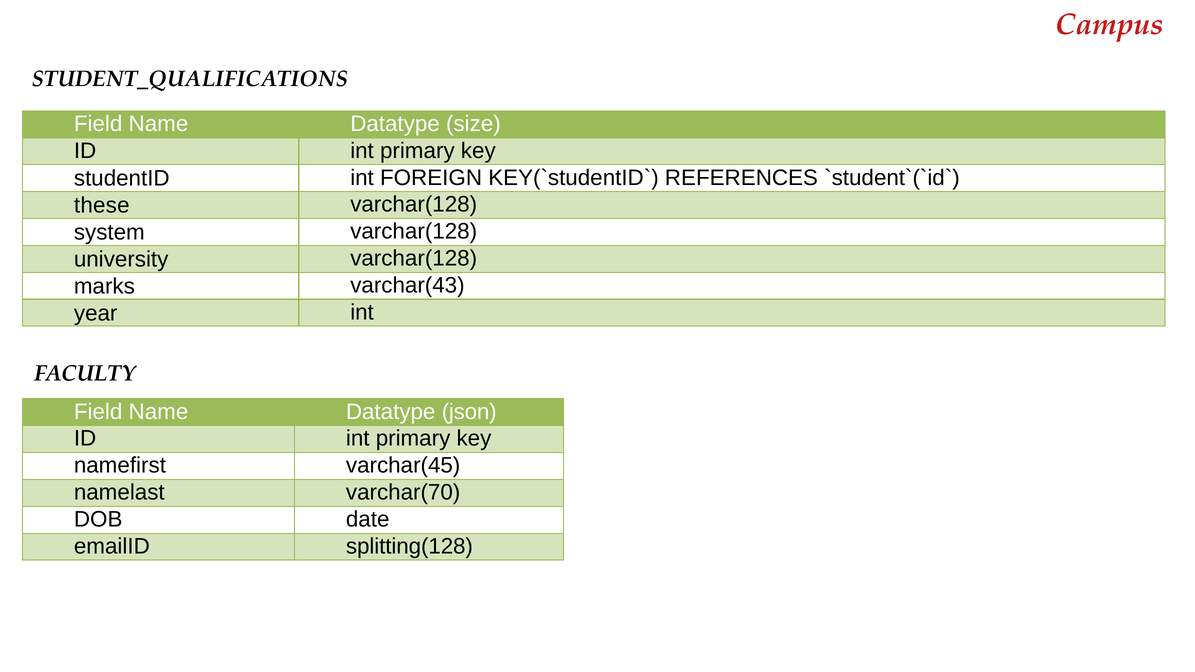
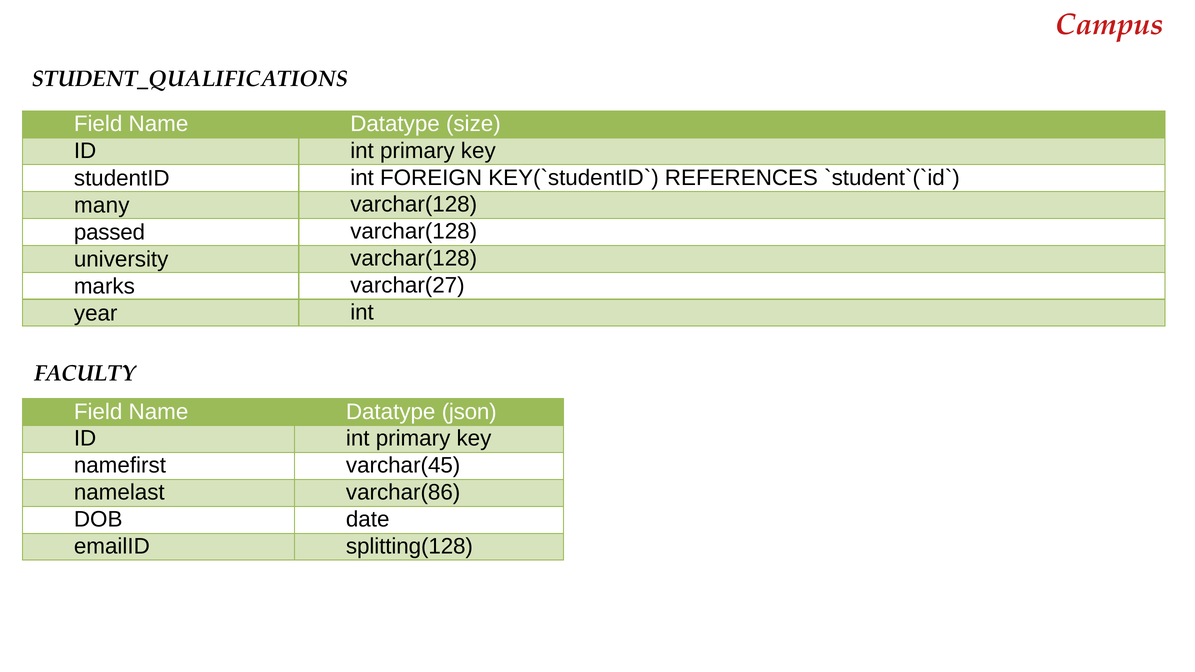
these: these -> many
system: system -> passed
varchar(43: varchar(43 -> varchar(27
varchar(70: varchar(70 -> varchar(86
